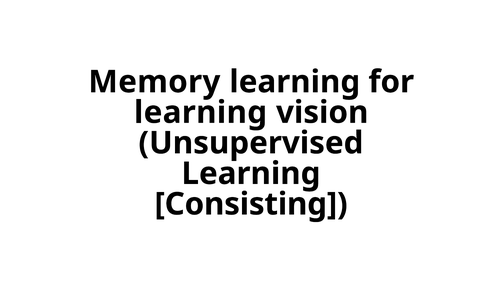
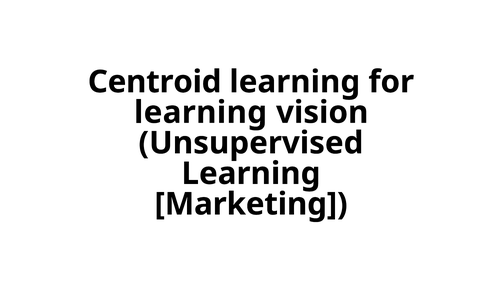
Memory: Memory -> Centroid
Consisting: Consisting -> Marketing
